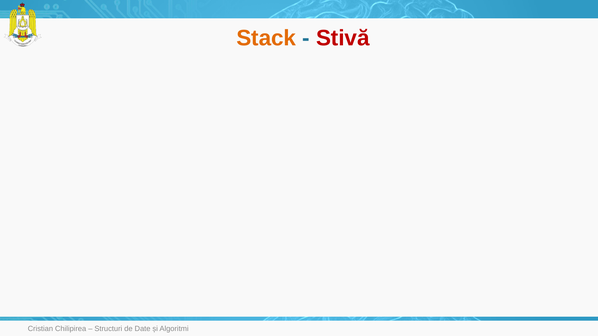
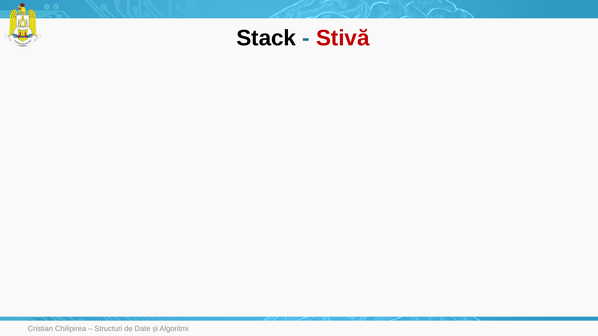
Stack colour: orange -> black
